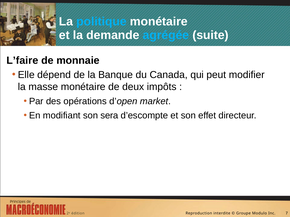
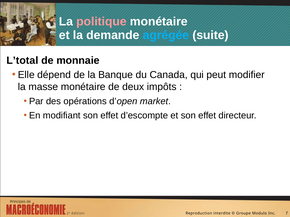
politique colour: light blue -> pink
L’faire: L’faire -> L’total
modifiant son sera: sera -> effet
